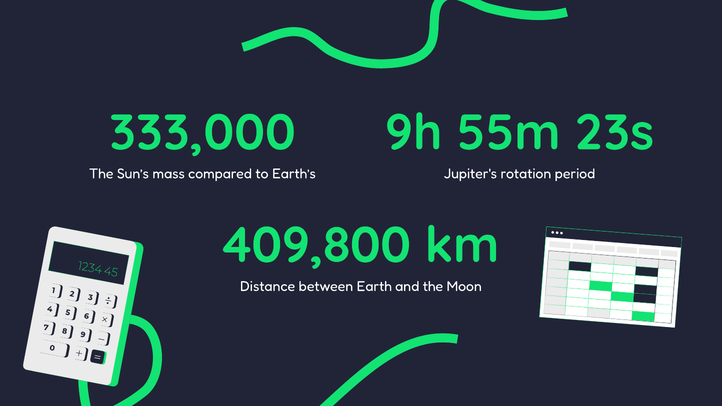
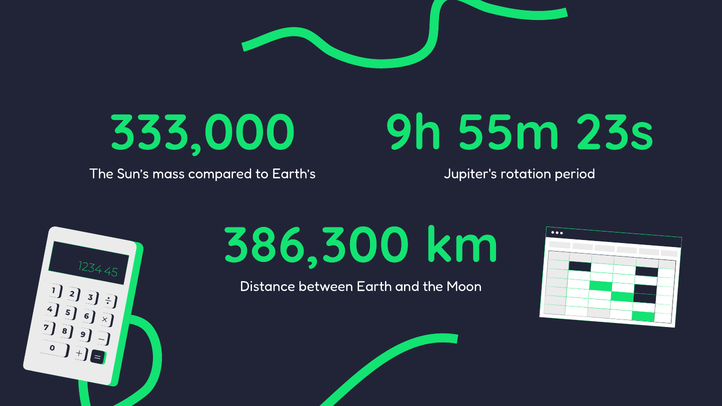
409,800: 409,800 -> 386,300
